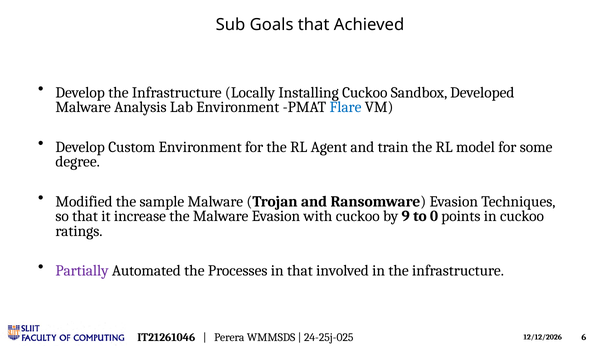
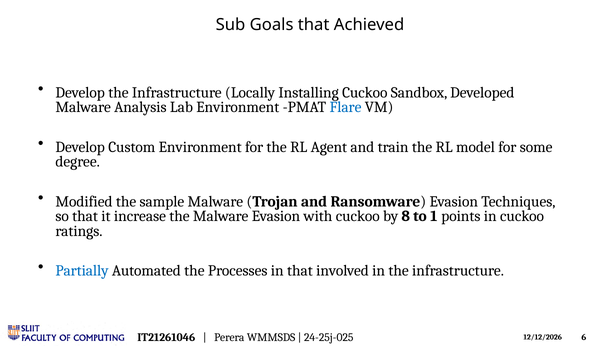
9: 9 -> 8
0: 0 -> 1
Partially colour: purple -> blue
